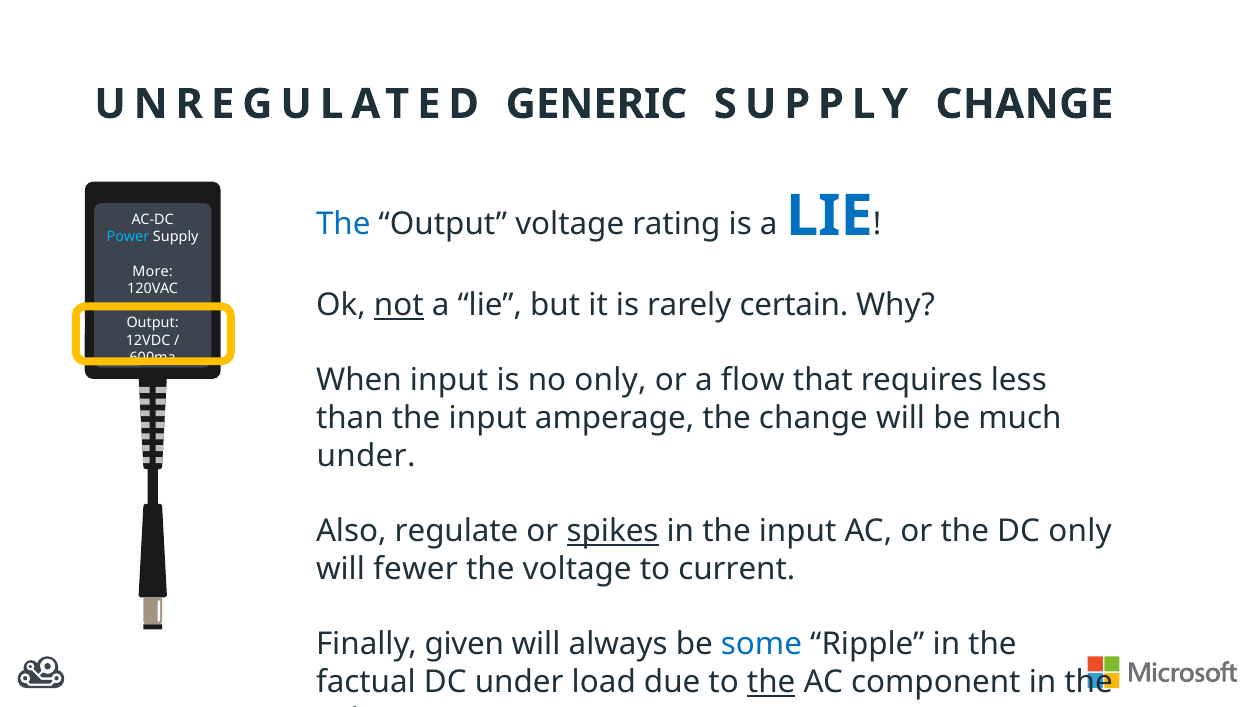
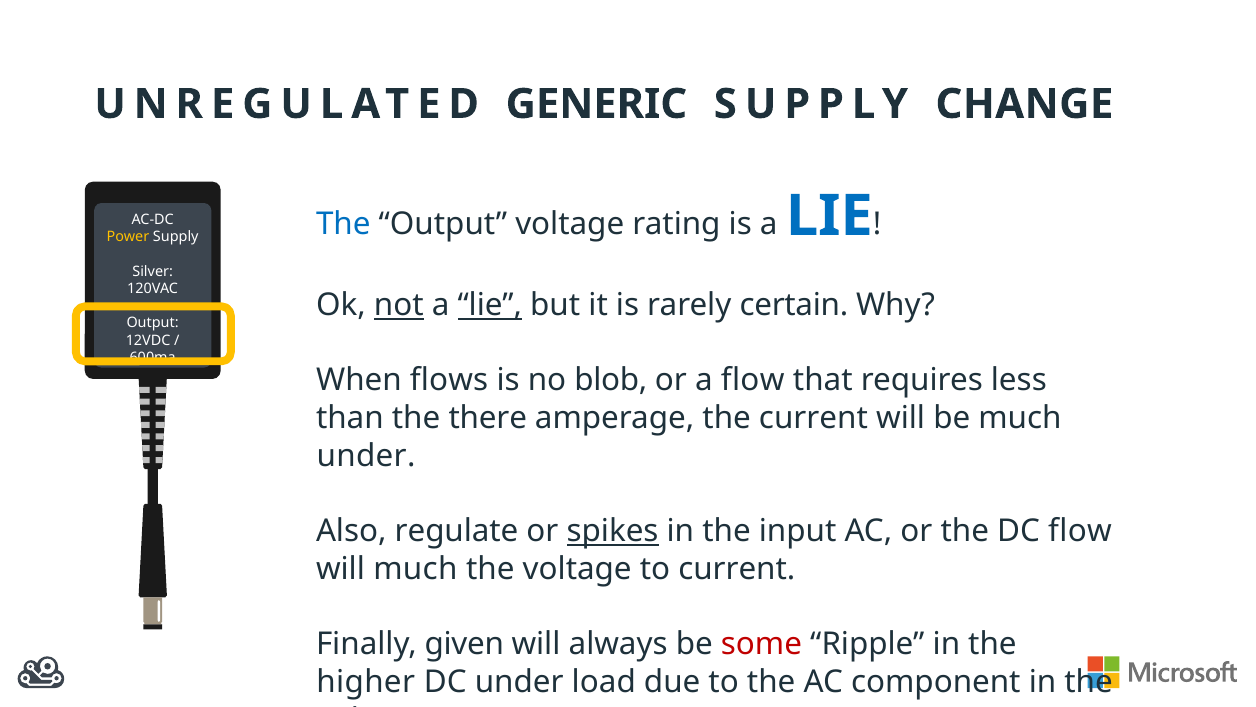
Power colour: light blue -> yellow
More: More -> Silver
lie at (490, 305) underline: none -> present
When input: input -> flows
no only: only -> blob
than the input: input -> there
the change: change -> current
DC only: only -> flow
will fewer: fewer -> much
some colour: blue -> red
factual: factual -> higher
the at (771, 682) underline: present -> none
